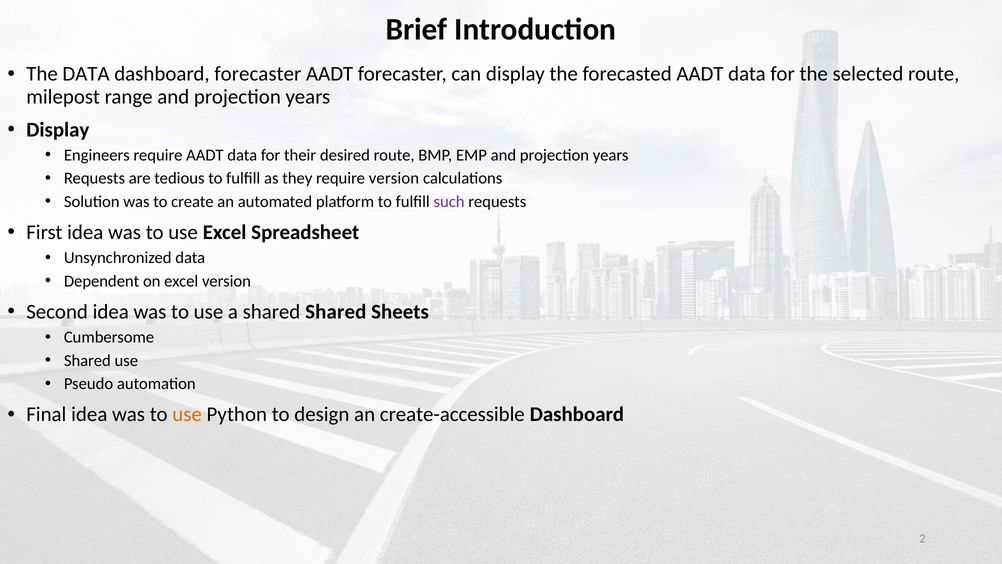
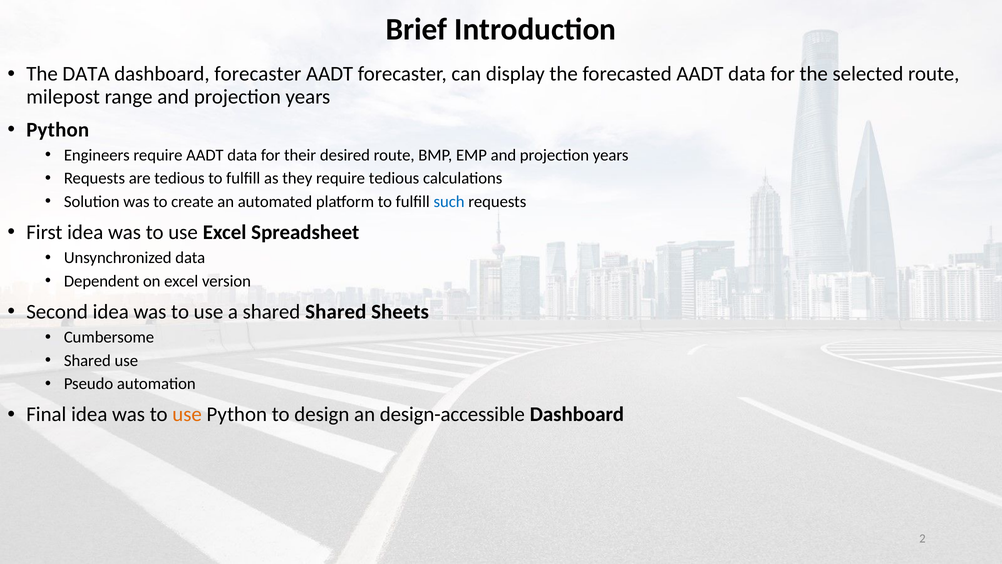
Display at (58, 130): Display -> Python
require version: version -> tedious
such colour: purple -> blue
create-accessible: create-accessible -> design-accessible
